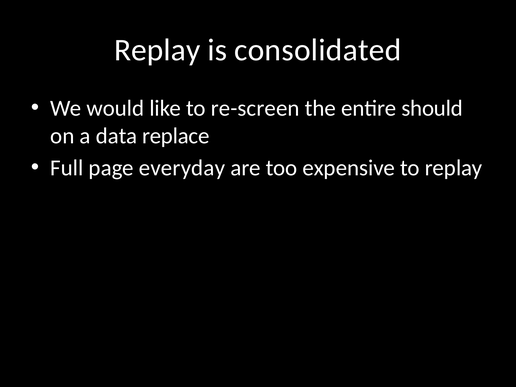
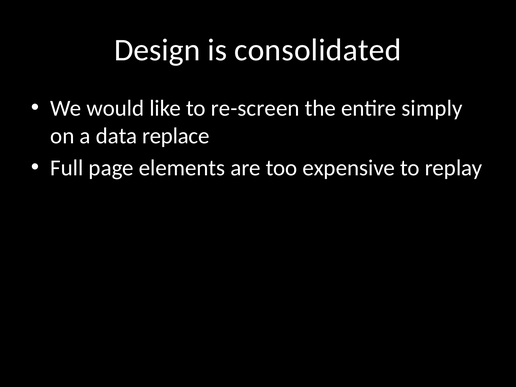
Replay at (157, 50): Replay -> Design
should: should -> simply
everyday: everyday -> elements
